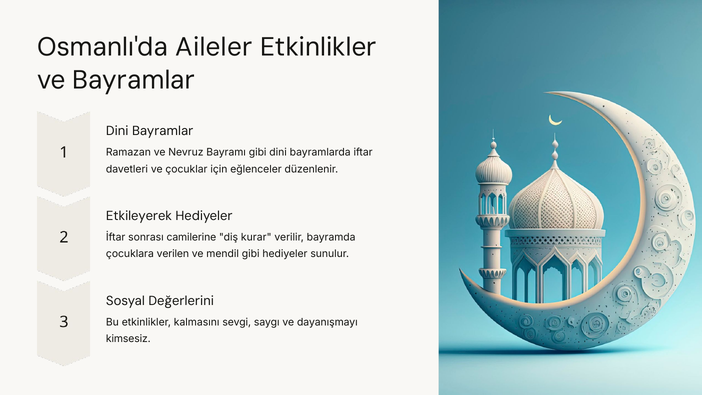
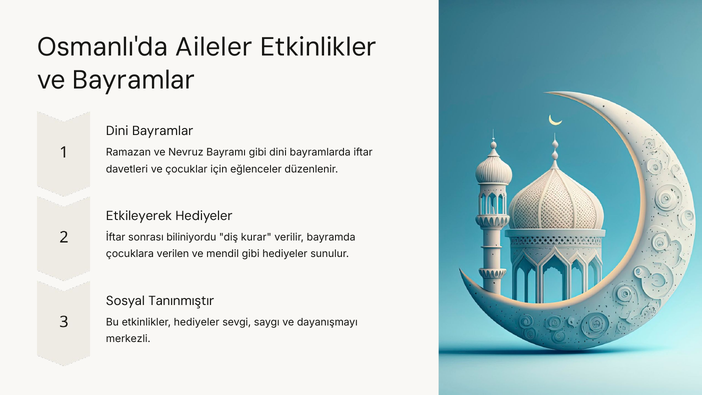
camilerine: camilerine -> biliniyordu
Değerlerini: Değerlerini -> Tanınmıştır
etkinlikler kalmasını: kalmasını -> hediyeler
kimsesiz: kimsesiz -> merkezli
